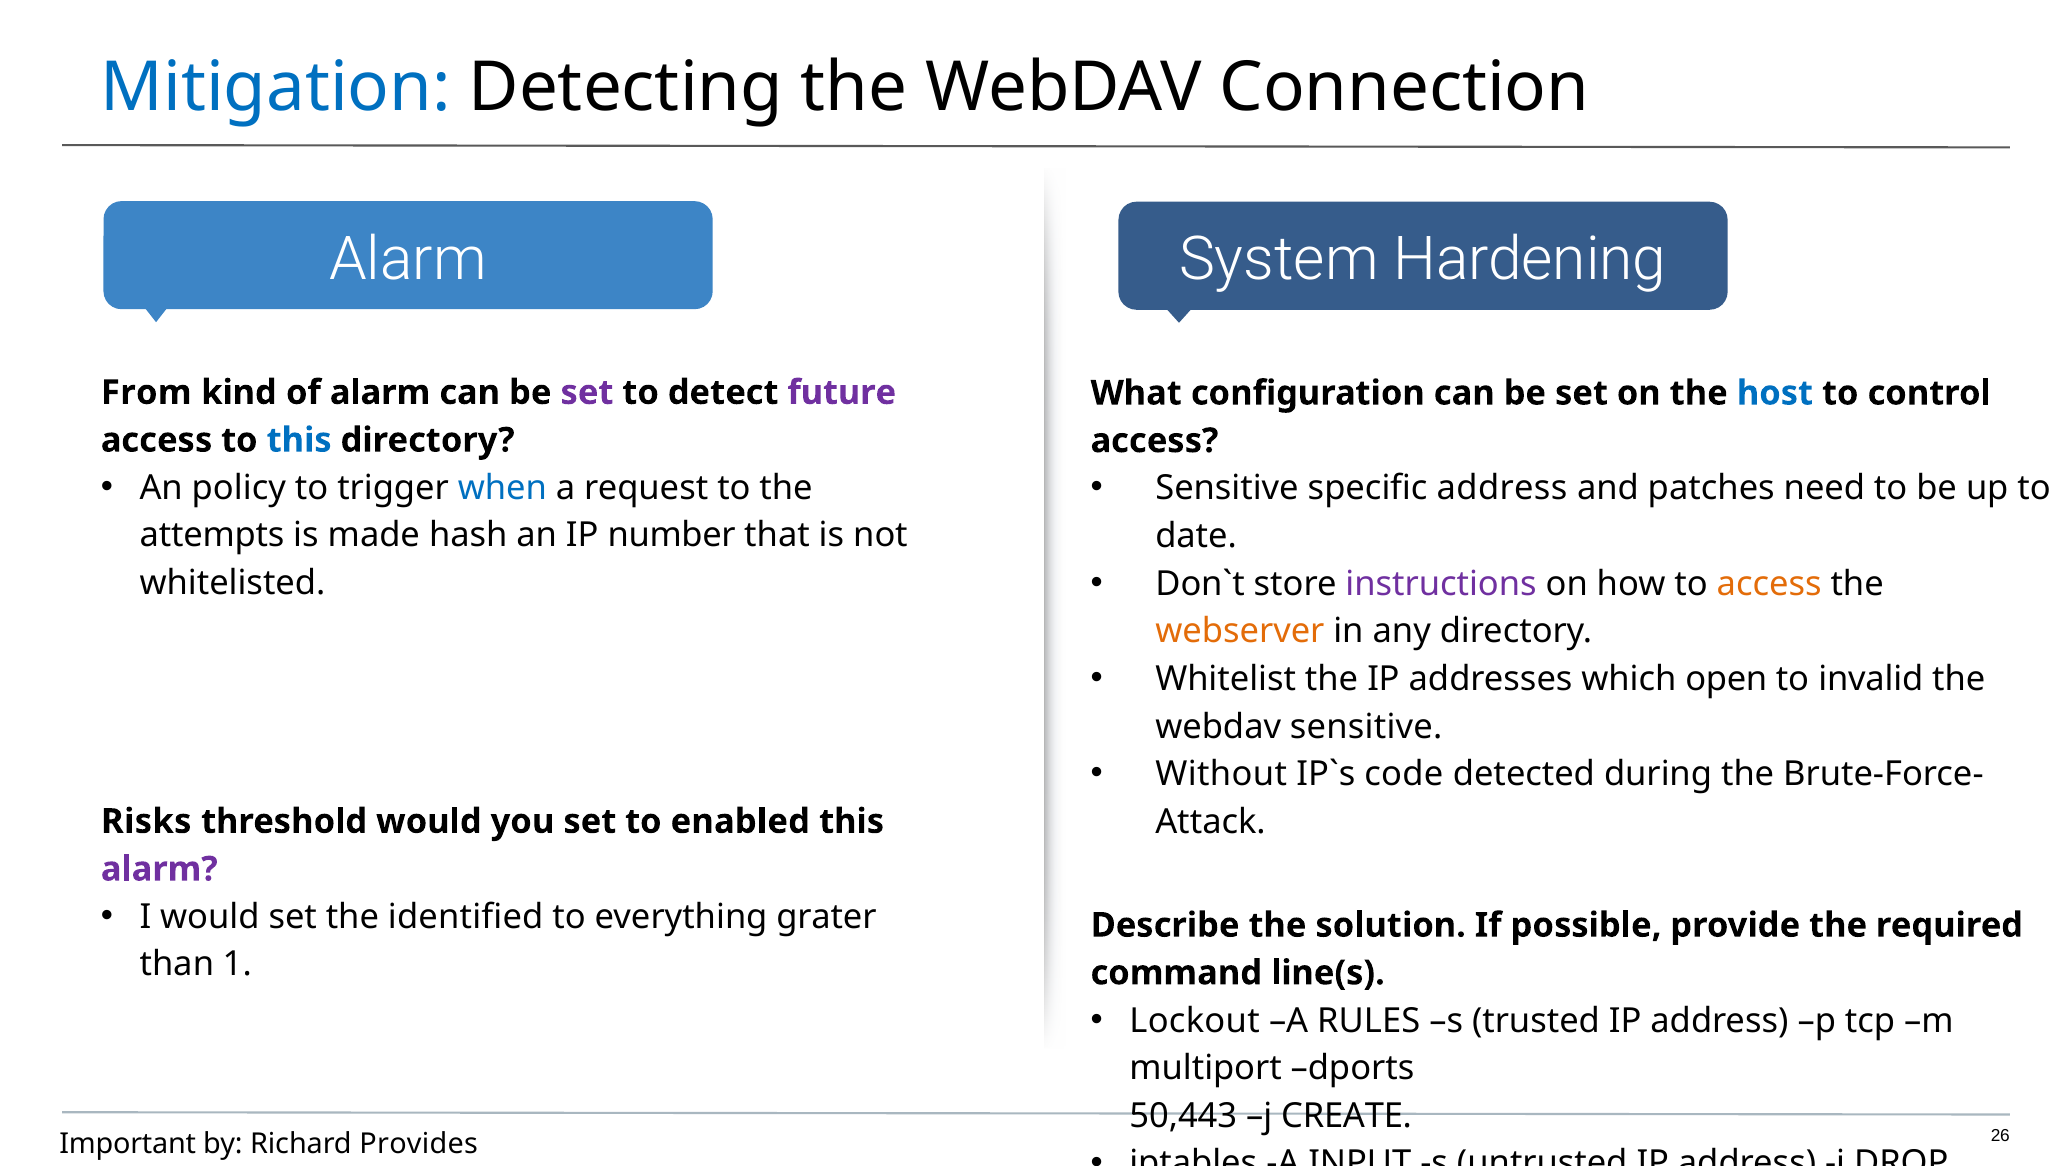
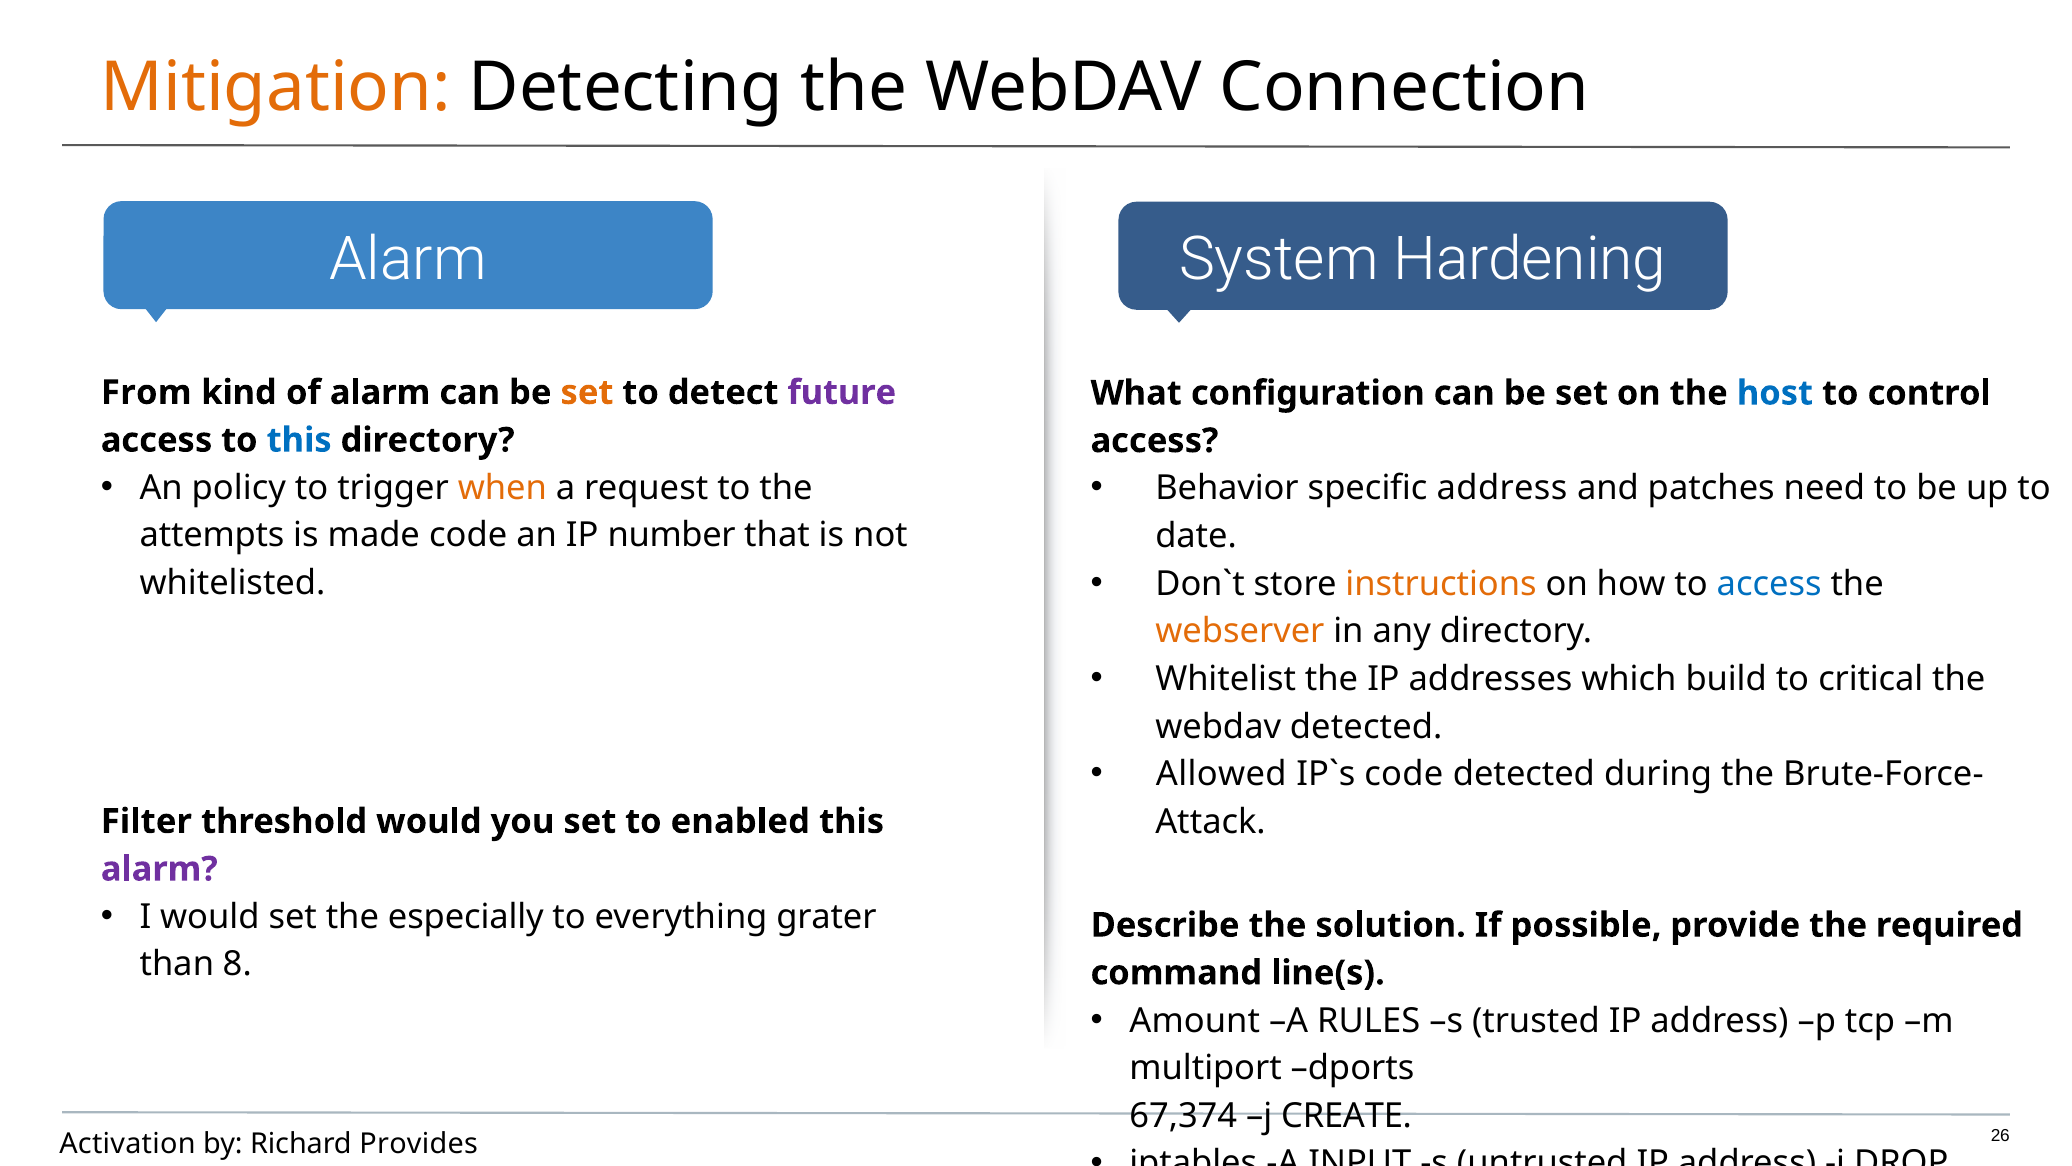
Mitigation colour: blue -> orange
set at (587, 392) colour: purple -> orange
when colour: blue -> orange
Sensitive at (1227, 488): Sensitive -> Behavior
made hash: hash -> code
instructions colour: purple -> orange
access at (1769, 584) colour: orange -> blue
open: open -> build
invalid: invalid -> critical
webdav sensitive: sensitive -> detected
Without: Without -> Allowed
Risks: Risks -> Filter
identified: identified -> especially
1: 1 -> 8
Lockout: Lockout -> Amount
50,443: 50,443 -> 67,374
Important: Important -> Activation
